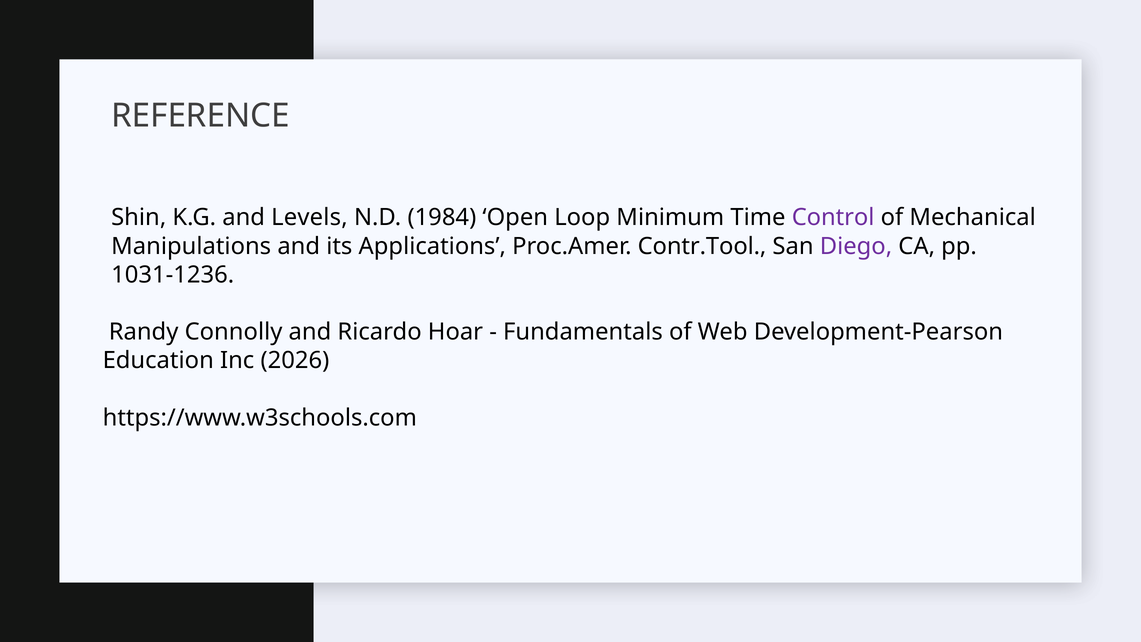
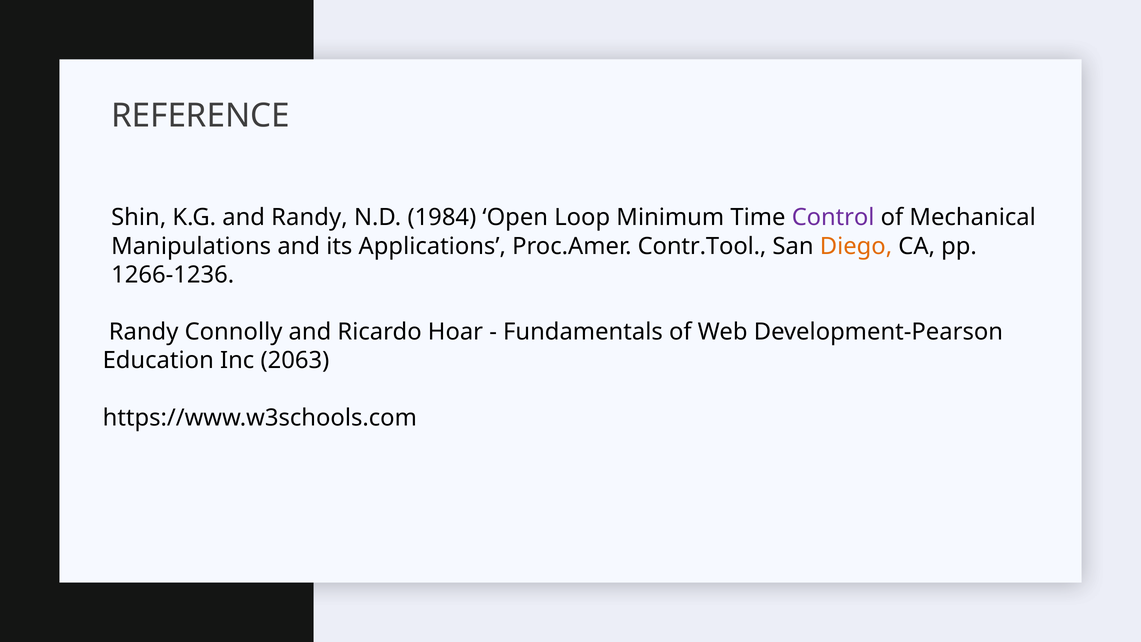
and Levels: Levels -> Randy
Diego colour: purple -> orange
1031-1236: 1031-1236 -> 1266-1236
2026: 2026 -> 2063
